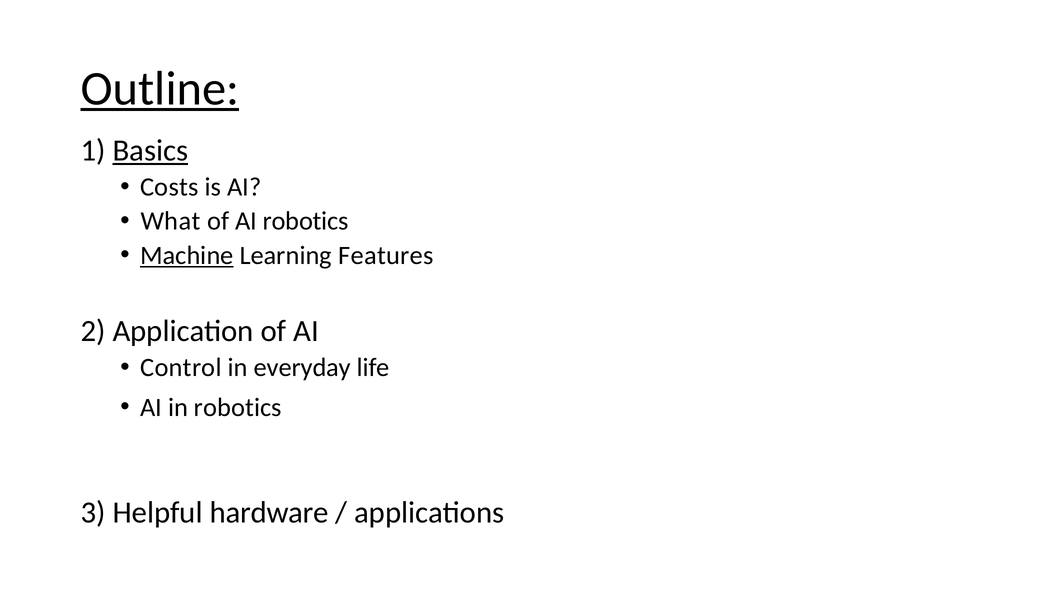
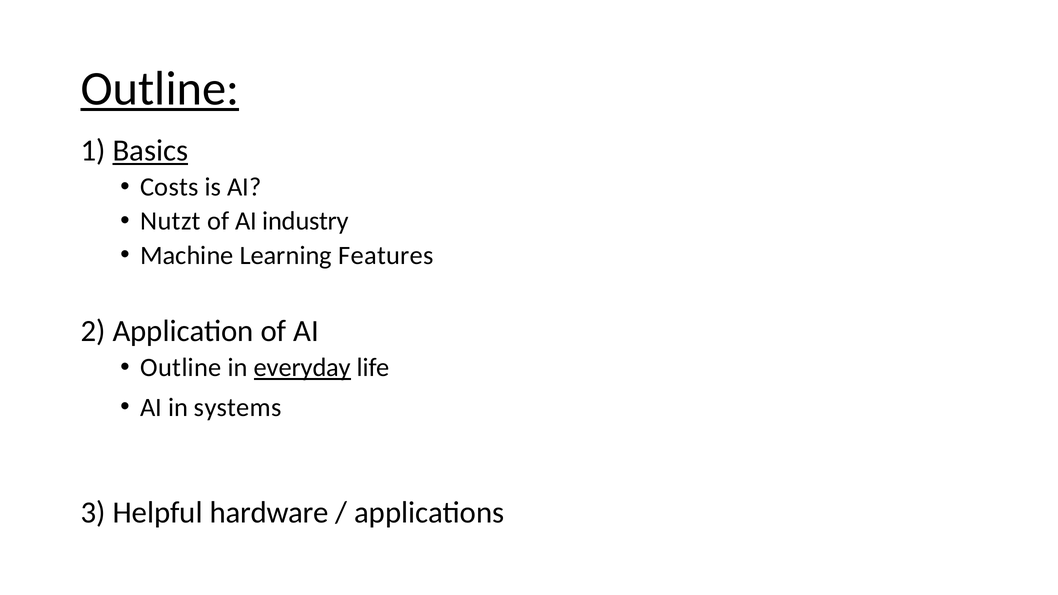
What: What -> Nutzt
AI robotics: robotics -> industry
Machine underline: present -> none
Control at (181, 368): Control -> Outline
everyday underline: none -> present
in robotics: robotics -> systems
